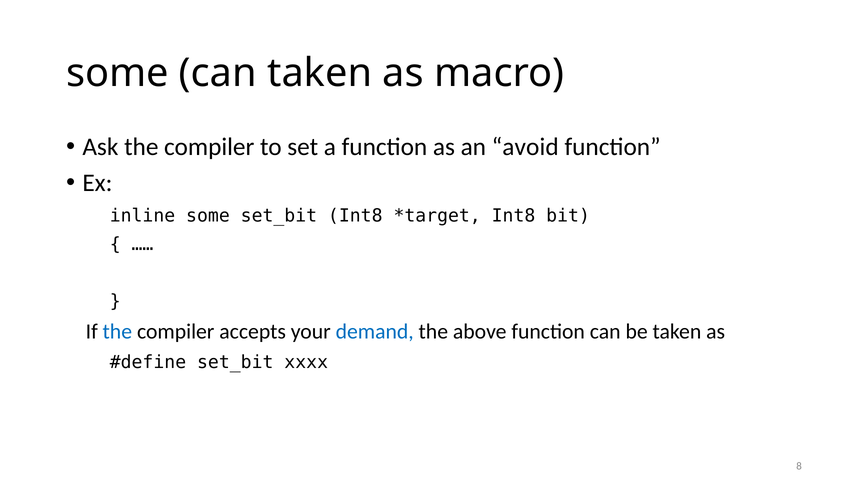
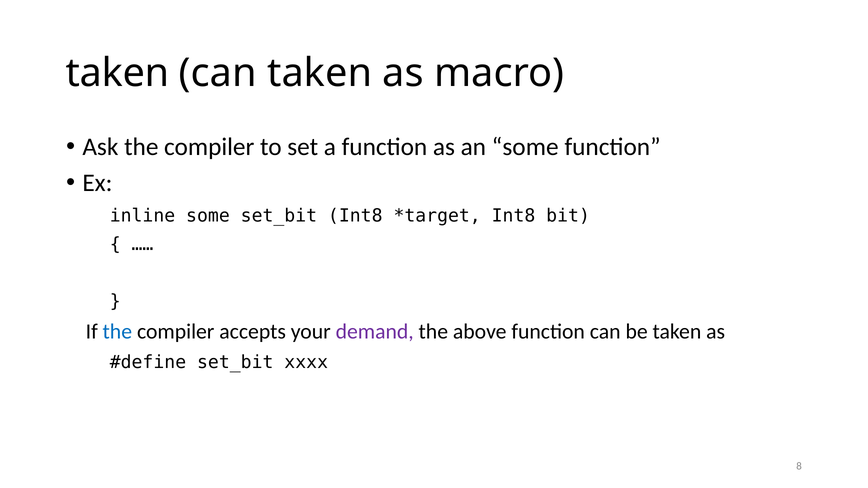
some at (117, 73): some -> taken
an avoid: avoid -> some
demand colour: blue -> purple
